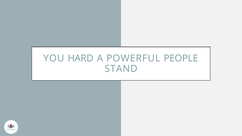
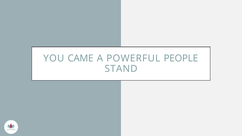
HARD: HARD -> CAME
